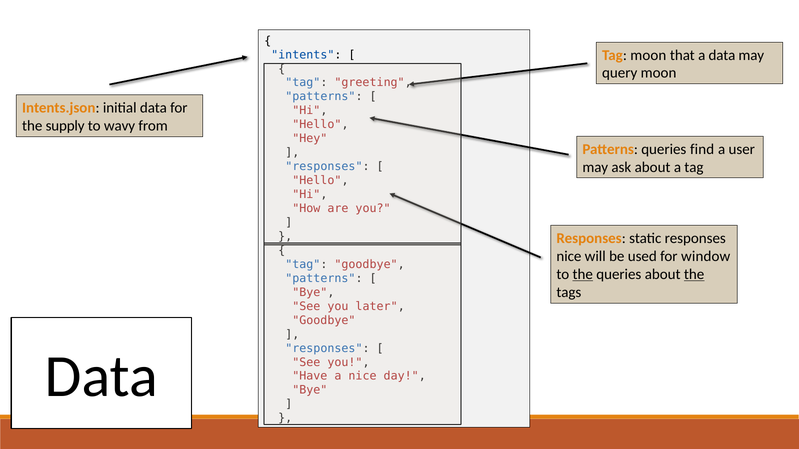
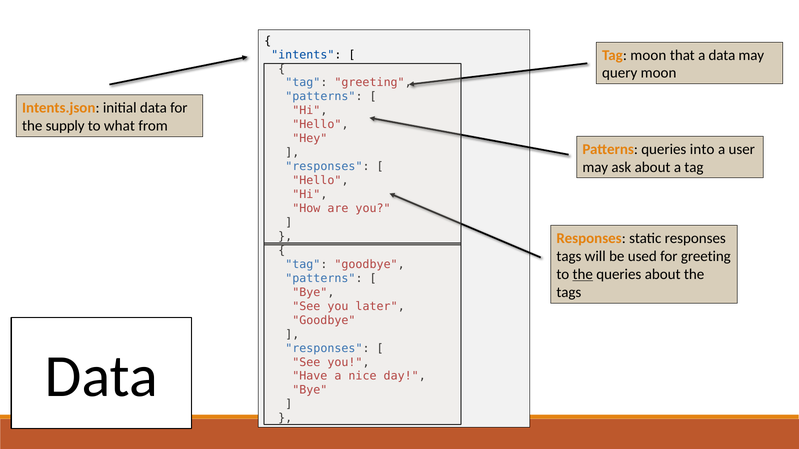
wavy: wavy -> what
find: find -> into
nice at (569, 257): nice -> tags
for window: window -> greeting
the at (694, 275) underline: present -> none
